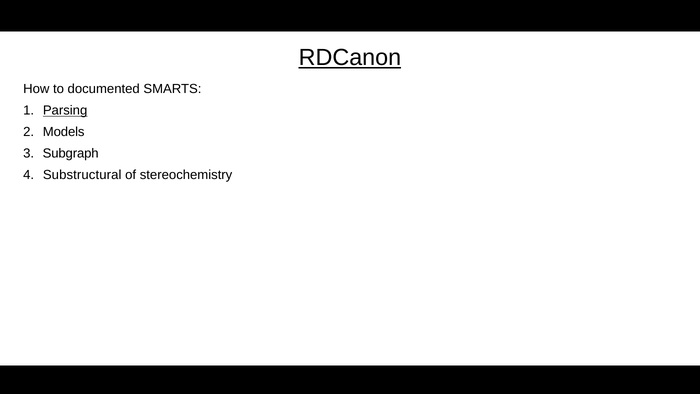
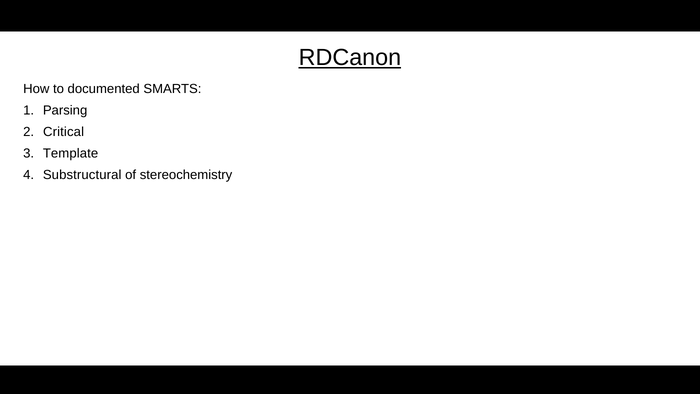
Parsing underline: present -> none
Models: Models -> Critical
Subgraph: Subgraph -> Template
